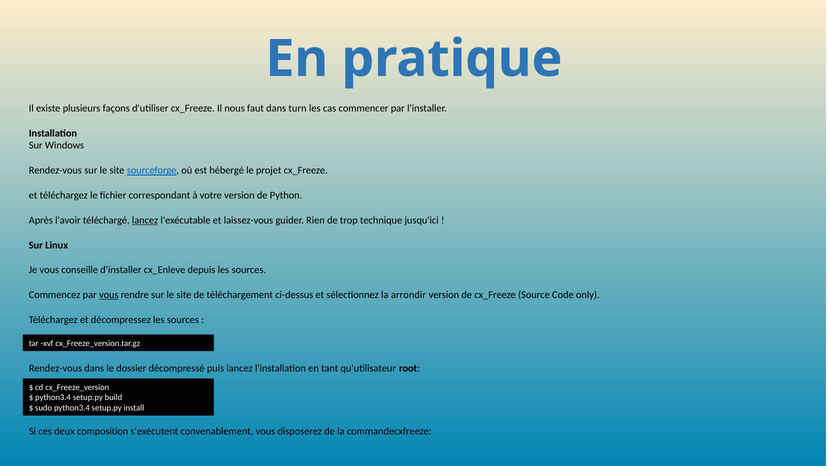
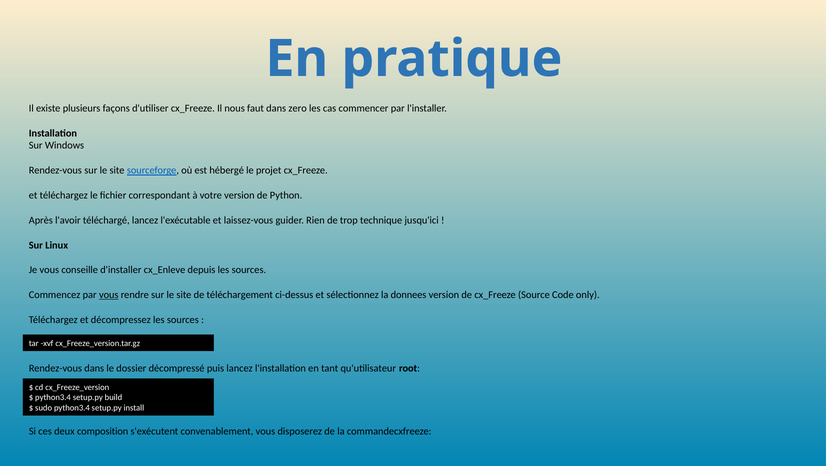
turn: turn -> zero
lancez at (145, 220) underline: present -> none
arrondir: arrondir -> donnees
